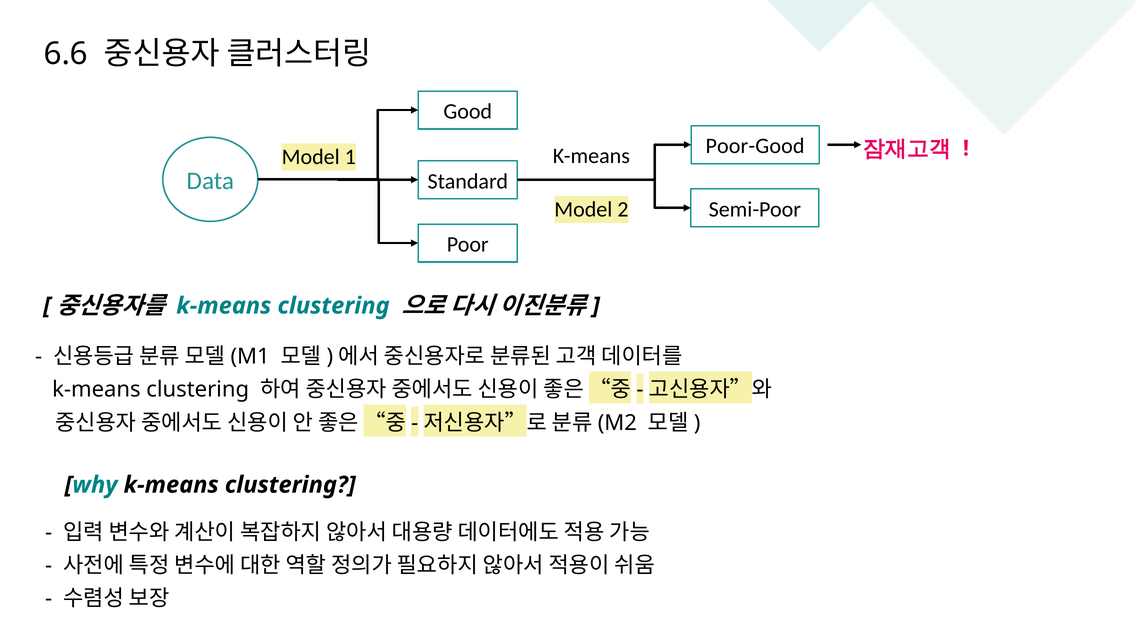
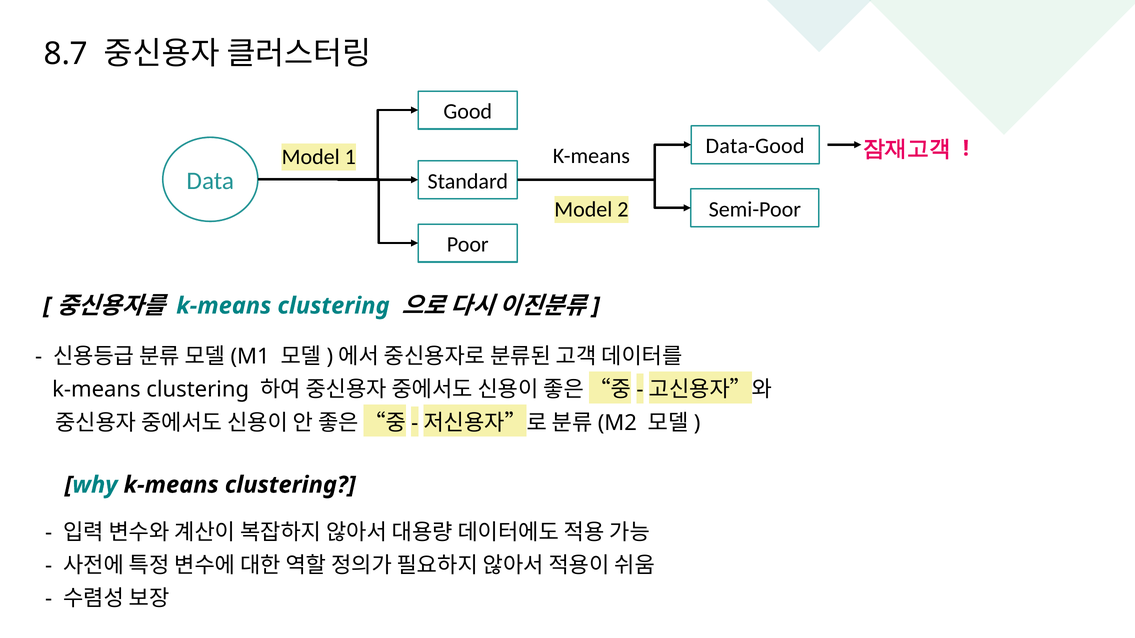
6.6: 6.6 -> 8.7
Poor-Good: Poor-Good -> Data-Good
